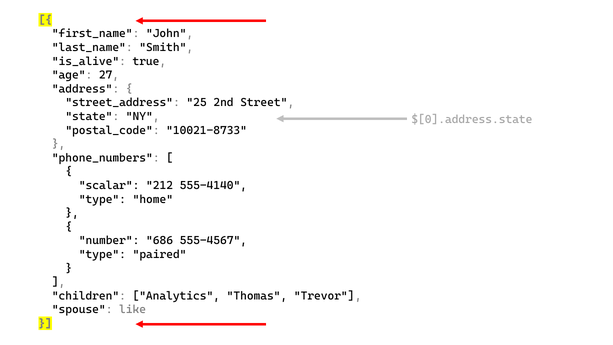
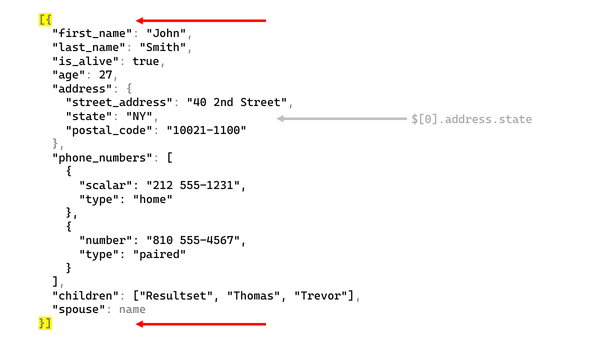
25: 25 -> 40
10021-8733: 10021-8733 -> 10021-1100
555-4140: 555-4140 -> 555-1231
686: 686 -> 810
Analytics: Analytics -> Resultset
like: like -> name
